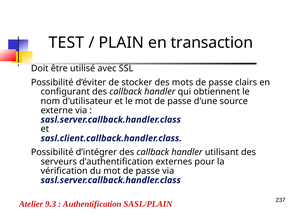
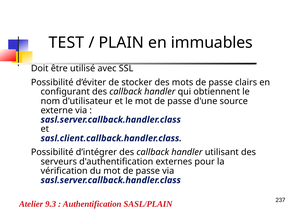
transaction: transaction -> immuables
